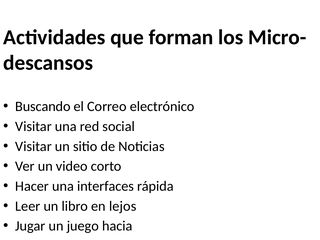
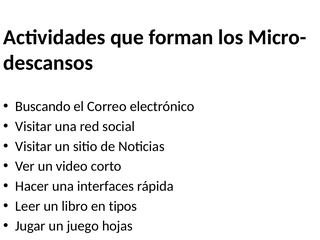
lejos: lejos -> tipos
hacia: hacia -> hojas
